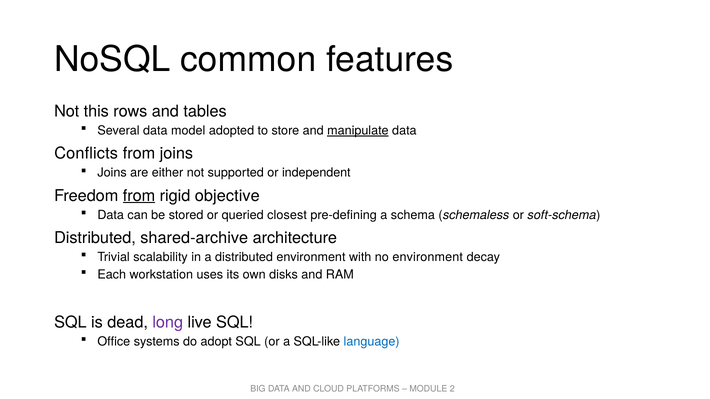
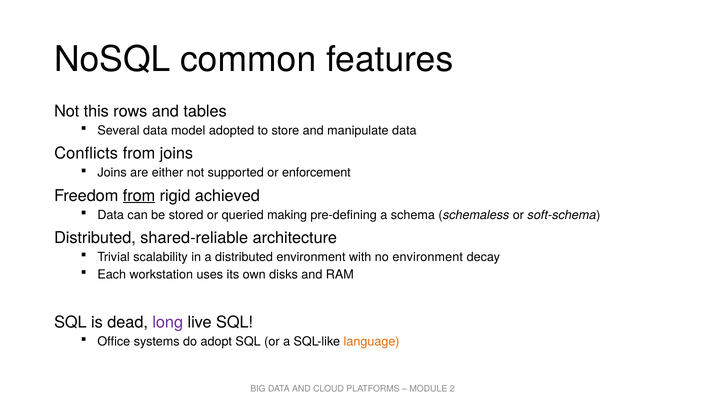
manipulate underline: present -> none
independent: independent -> enforcement
objective: objective -> achieved
closest: closest -> making
shared-archive: shared-archive -> shared-reliable
language colour: blue -> orange
